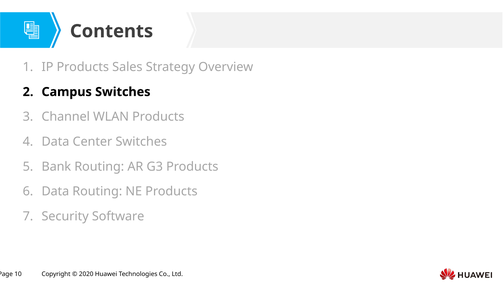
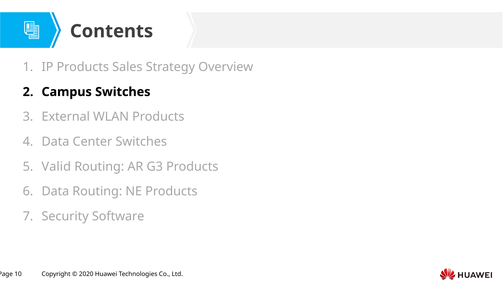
Channel: Channel -> External
Bank: Bank -> Valid
